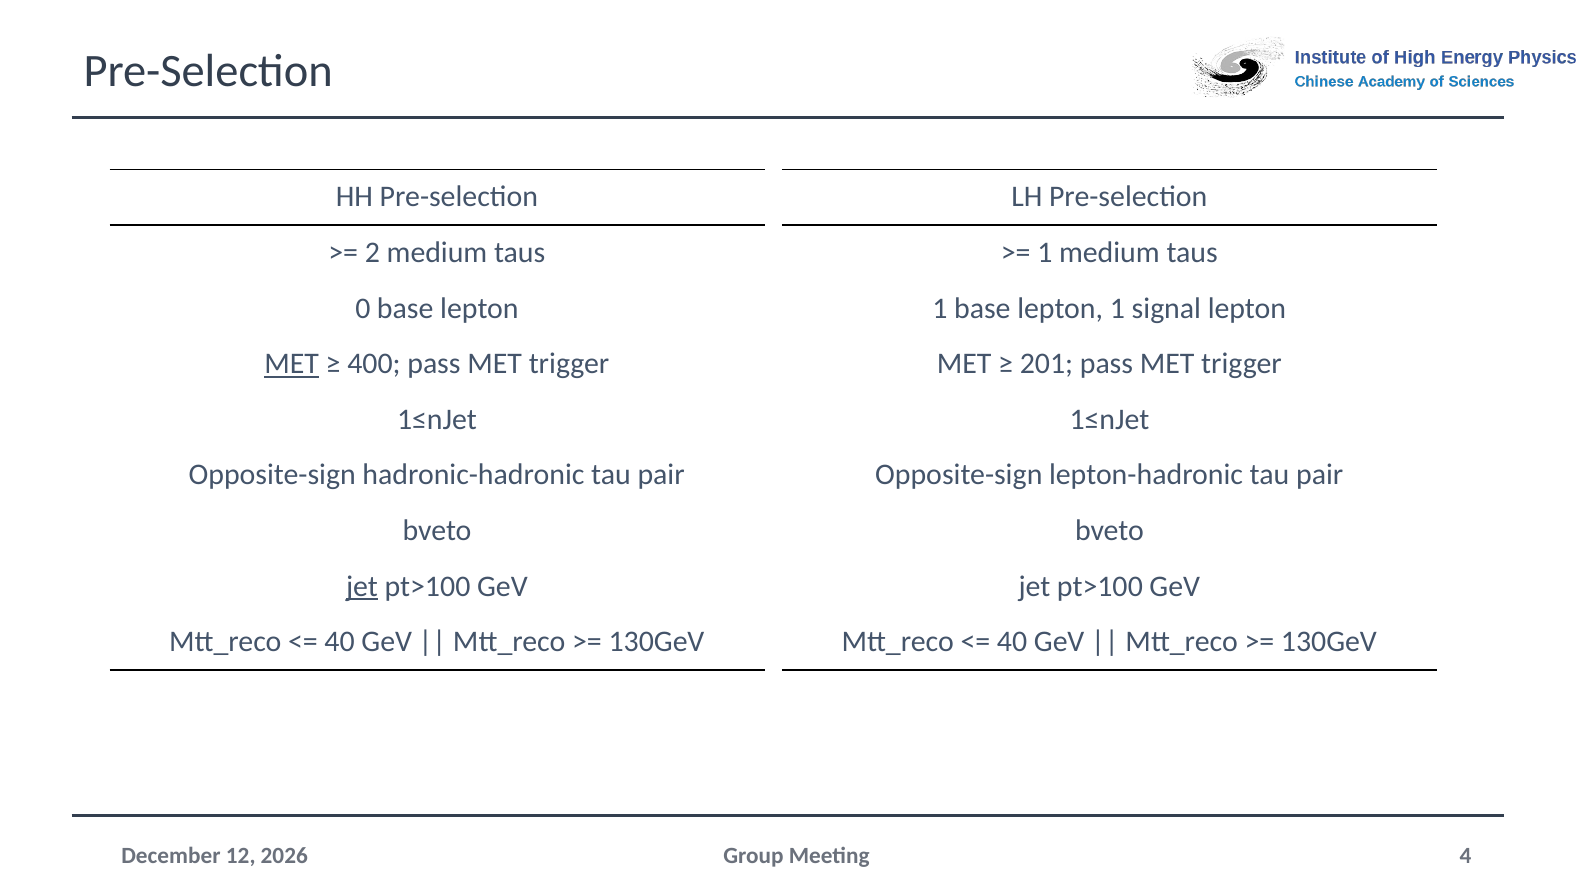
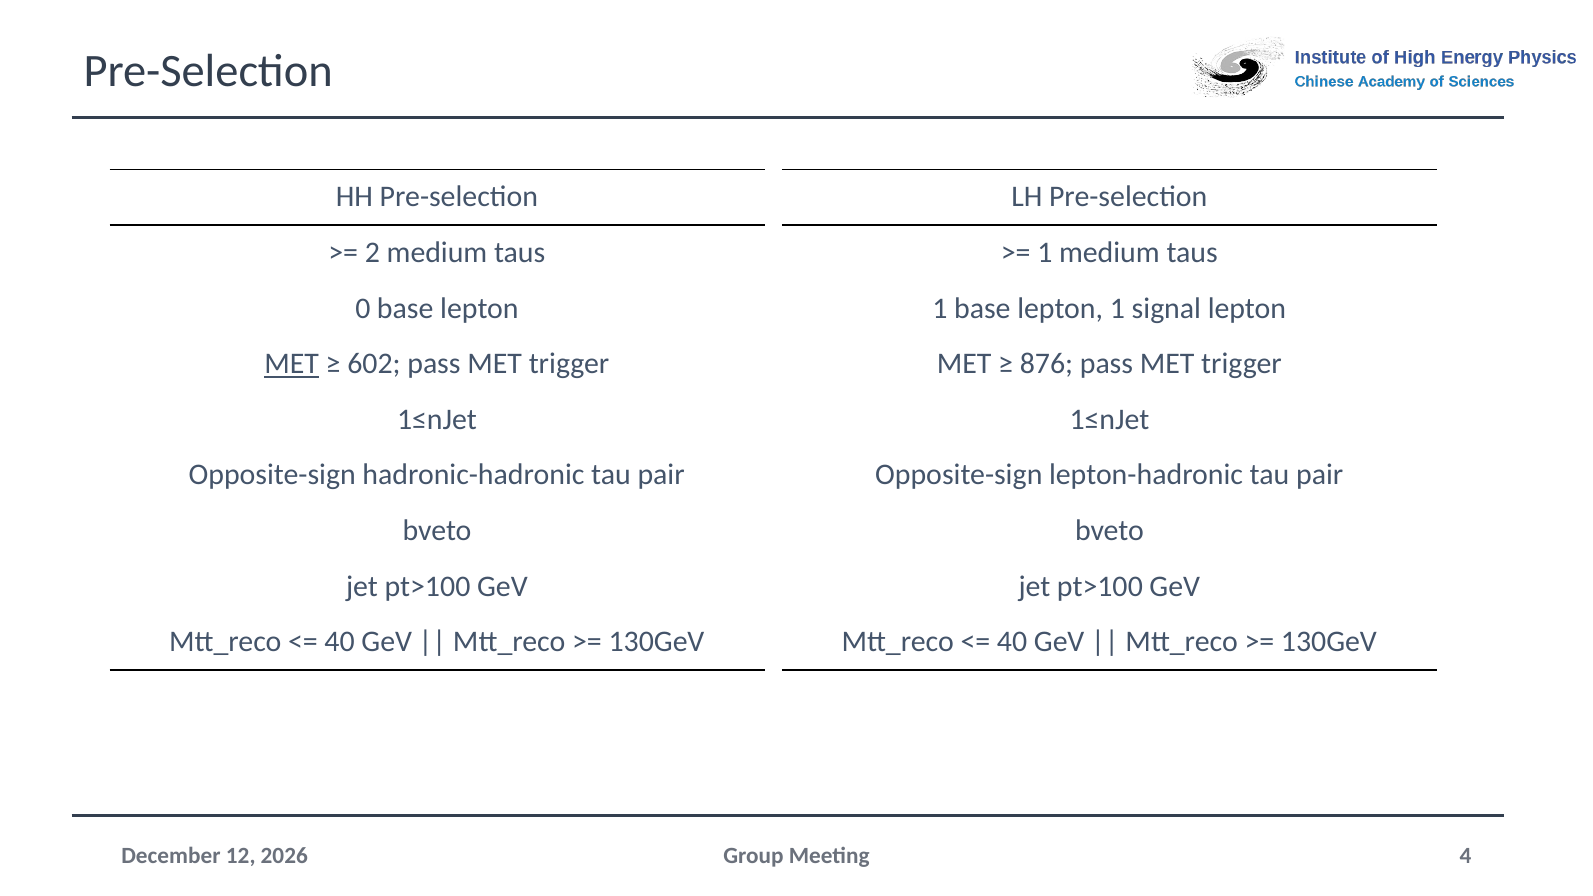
400: 400 -> 602
201: 201 -> 876
jet at (362, 586) underline: present -> none
